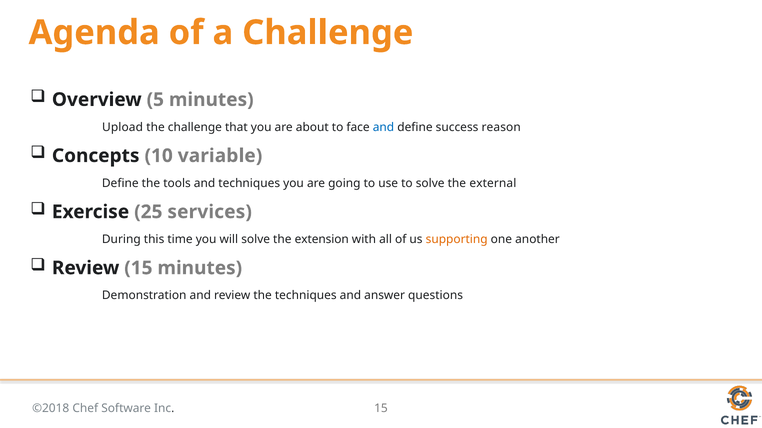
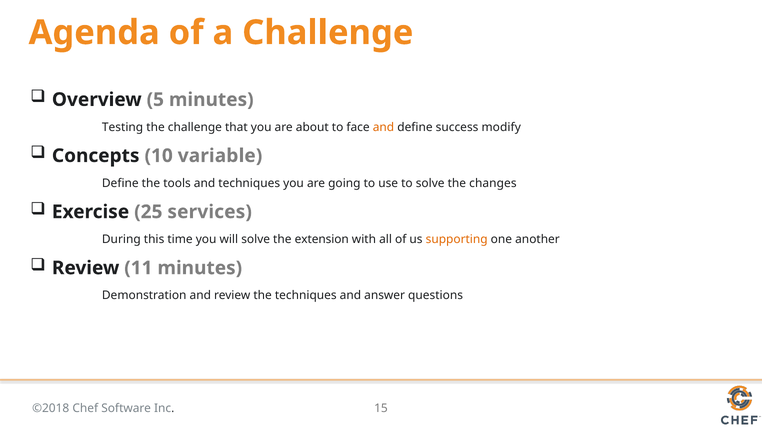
Upload: Upload -> Testing
and at (383, 127) colour: blue -> orange
reason: reason -> modify
external: external -> changes
Review 15: 15 -> 11
